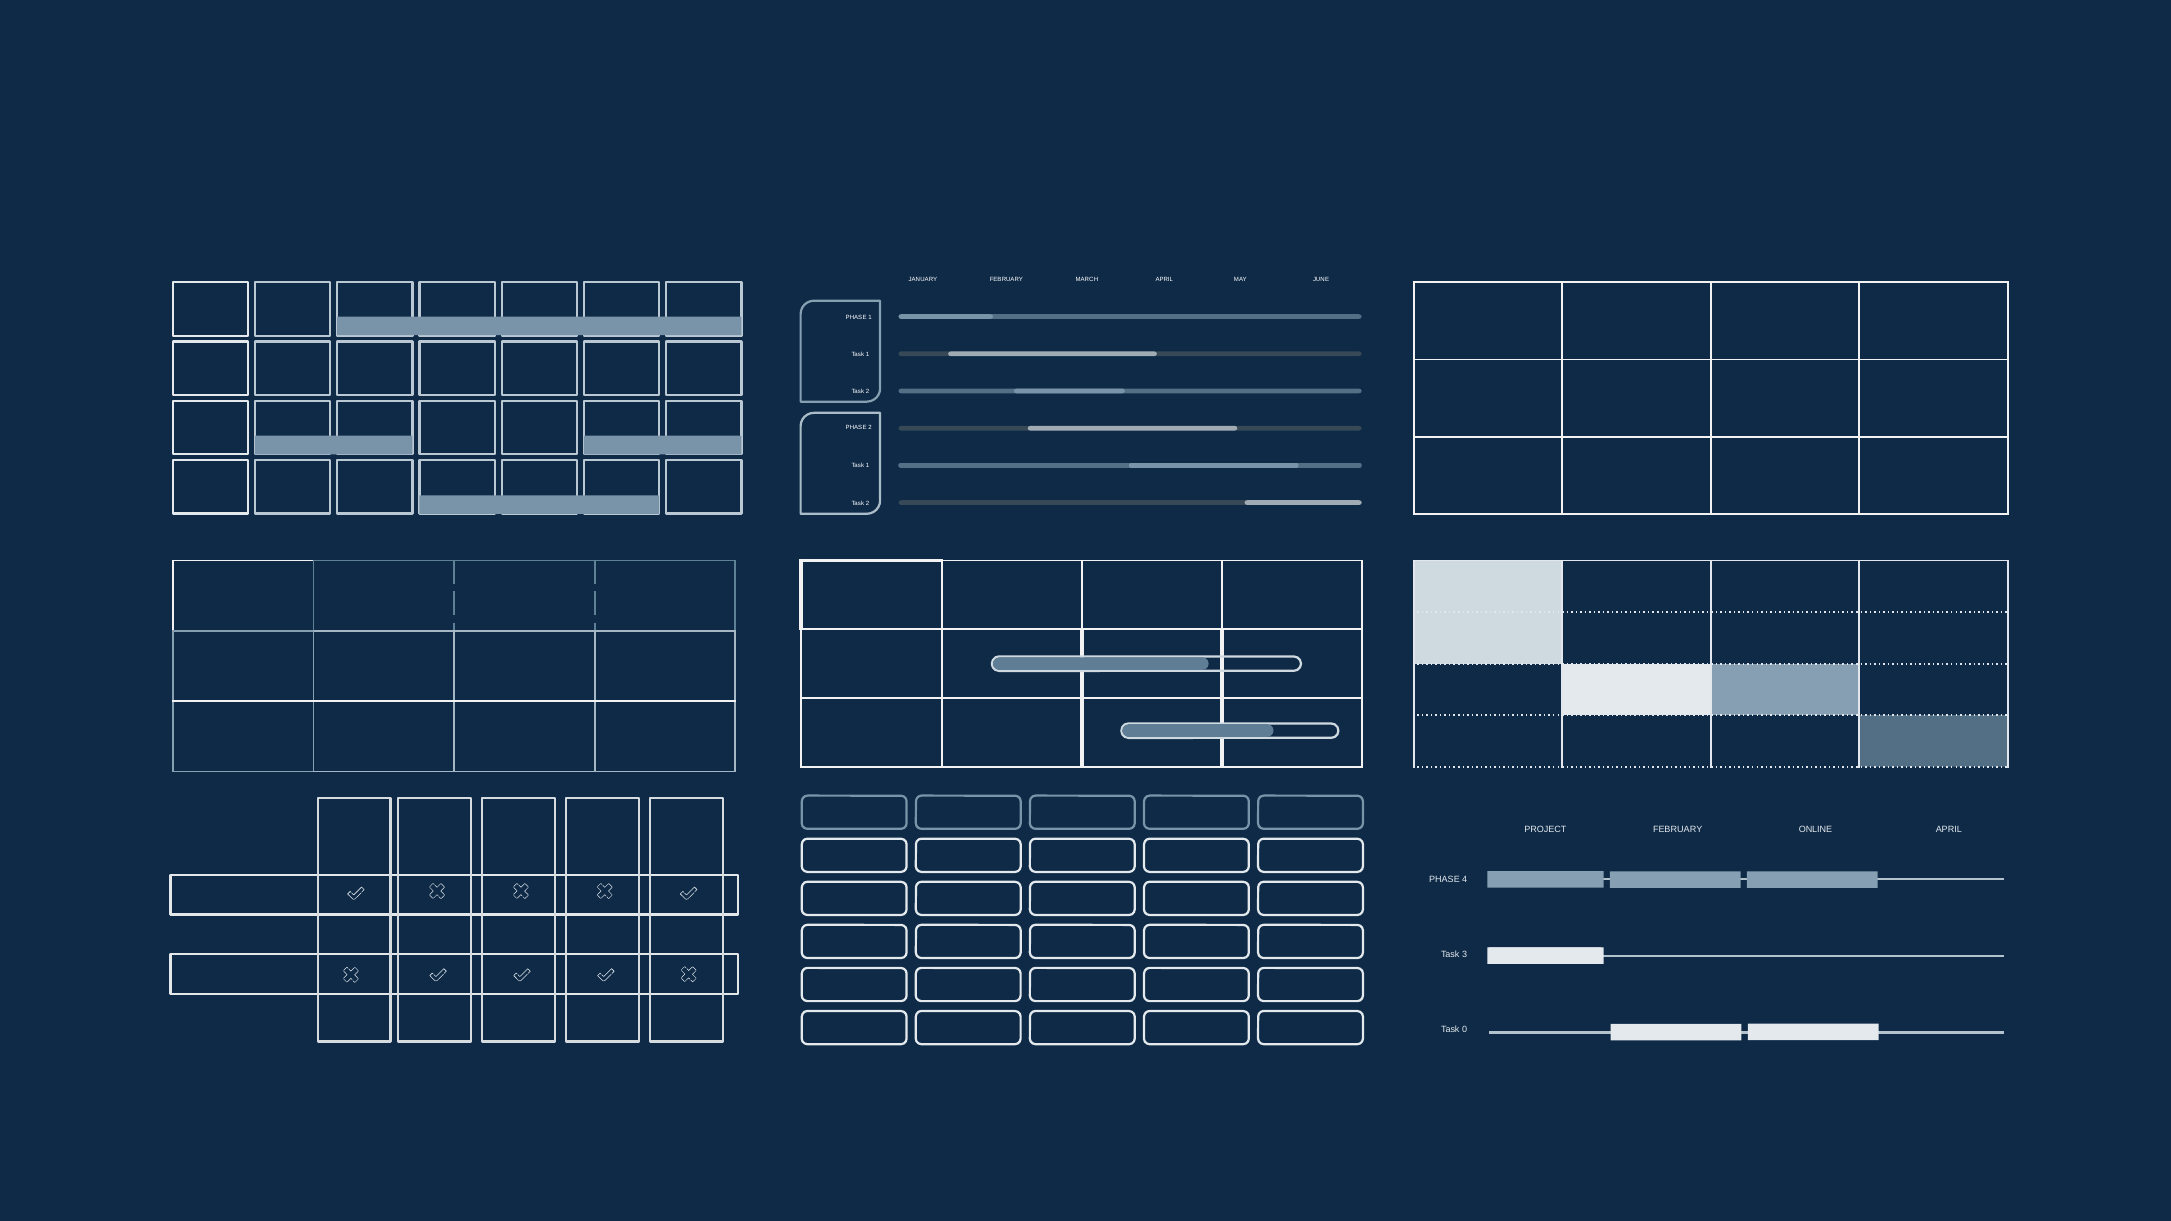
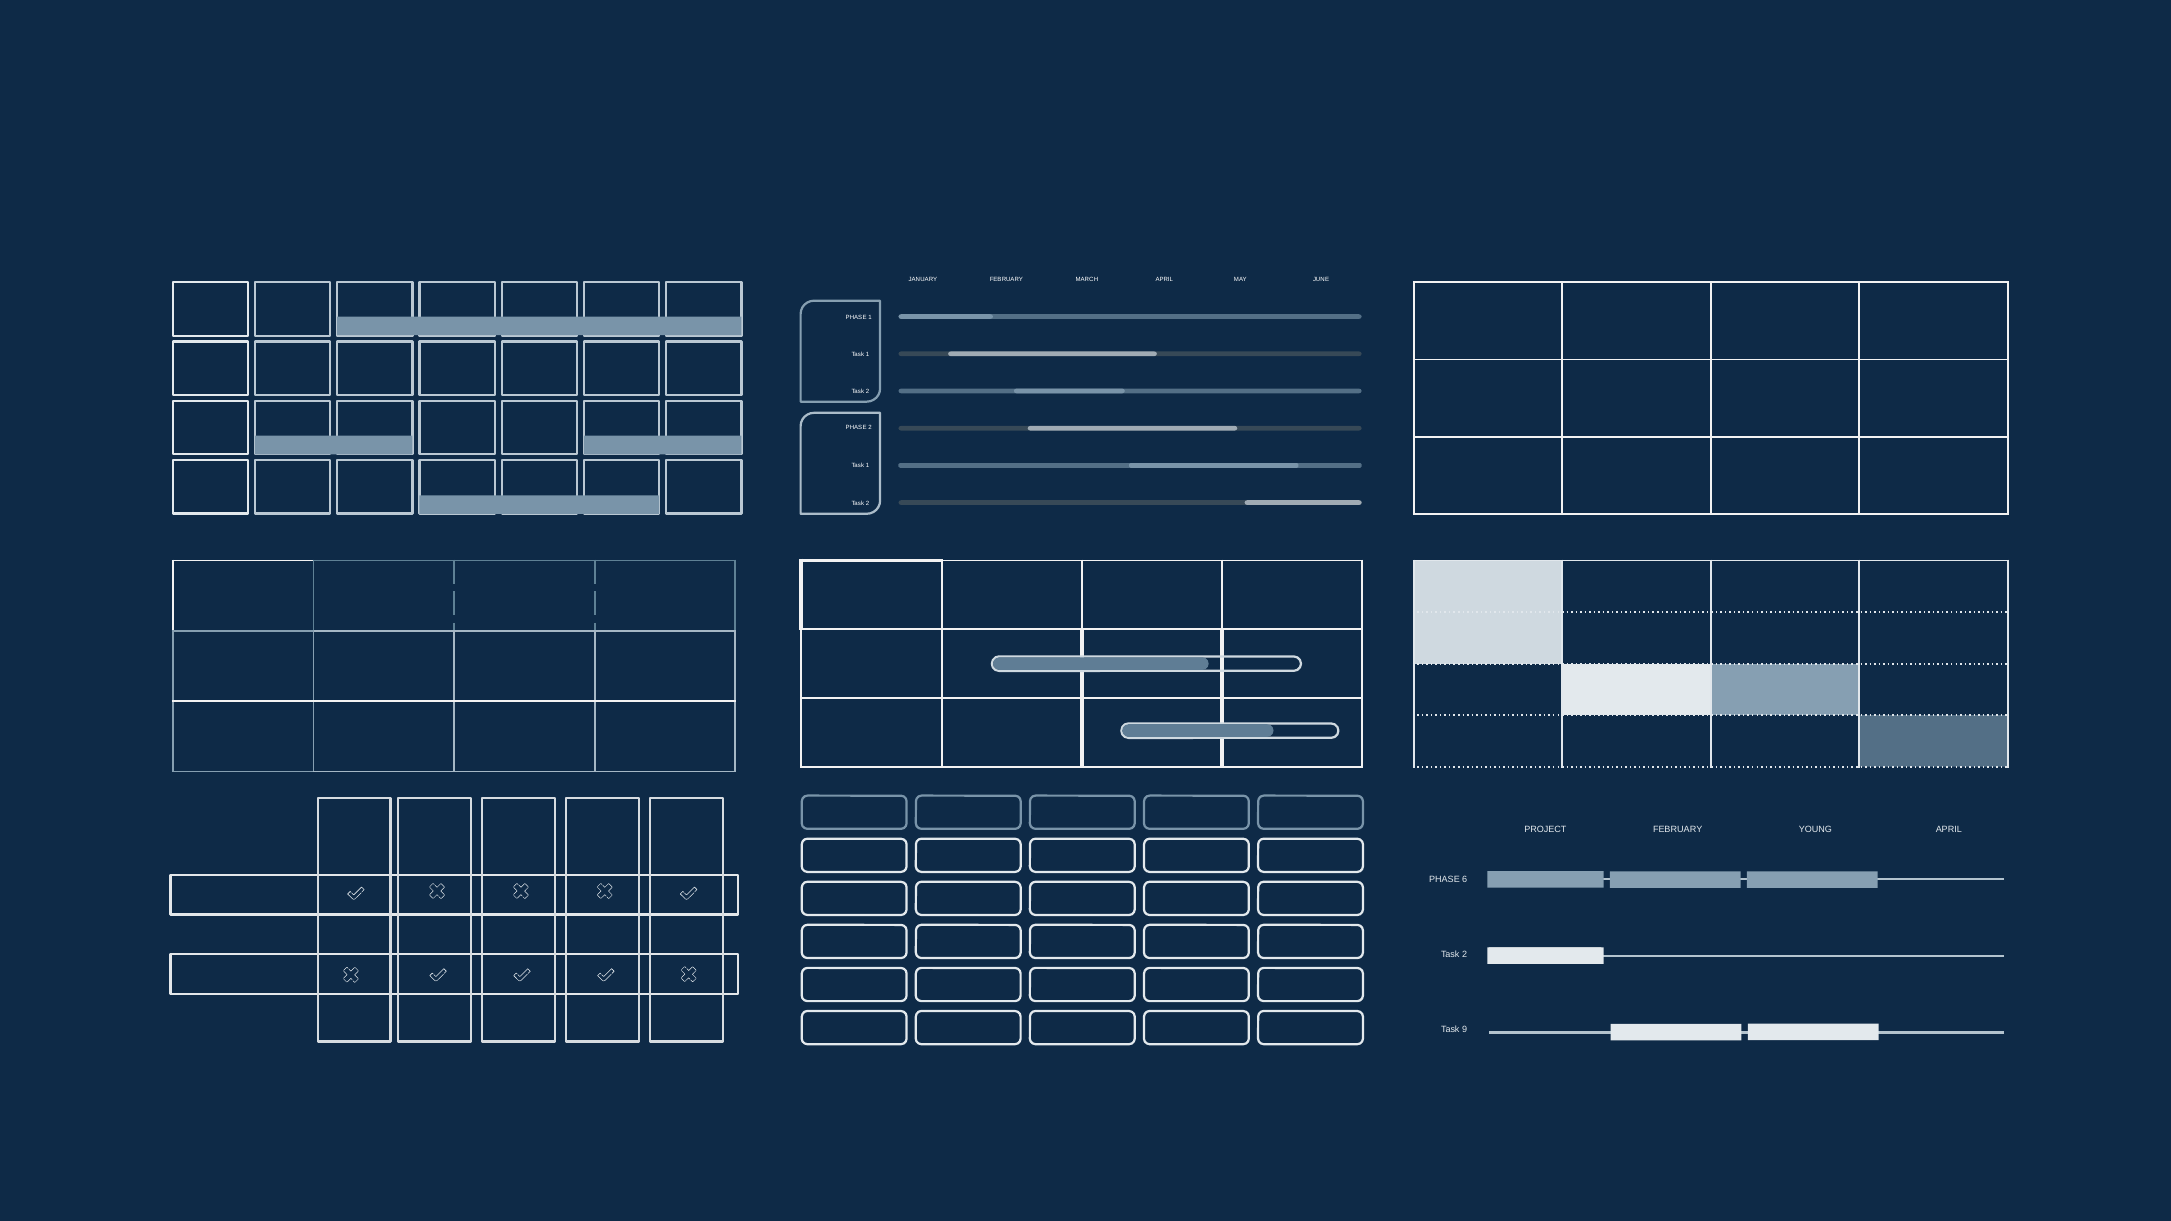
ONLINE: ONLINE -> YOUNG
4: 4 -> 6
3 at (1465, 955): 3 -> 2
0: 0 -> 9
